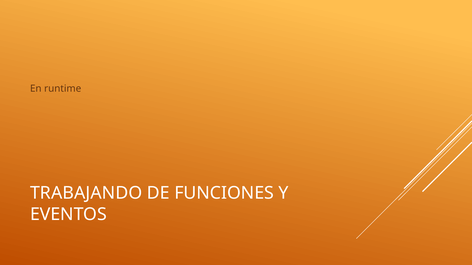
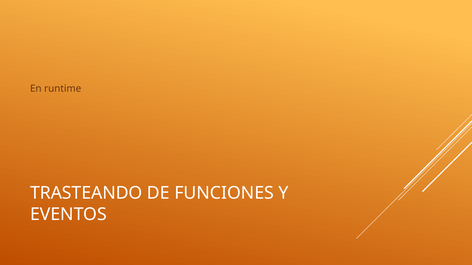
TRABAJANDO: TRABAJANDO -> TRASTEANDO
